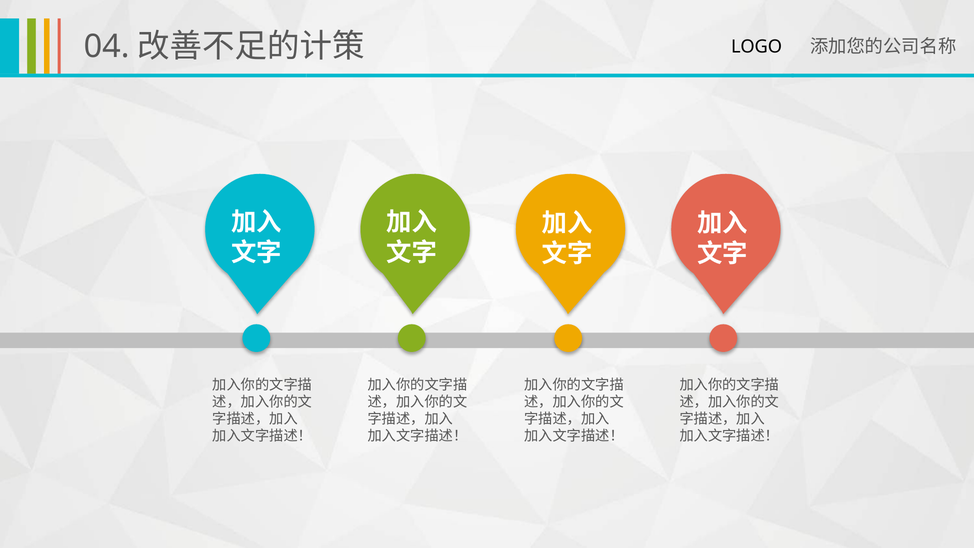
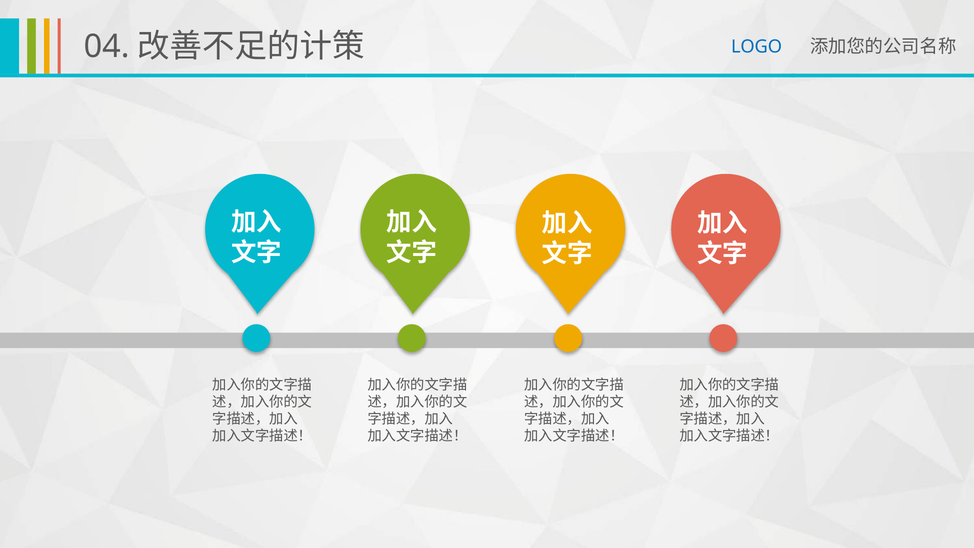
LOGO colour: black -> blue
